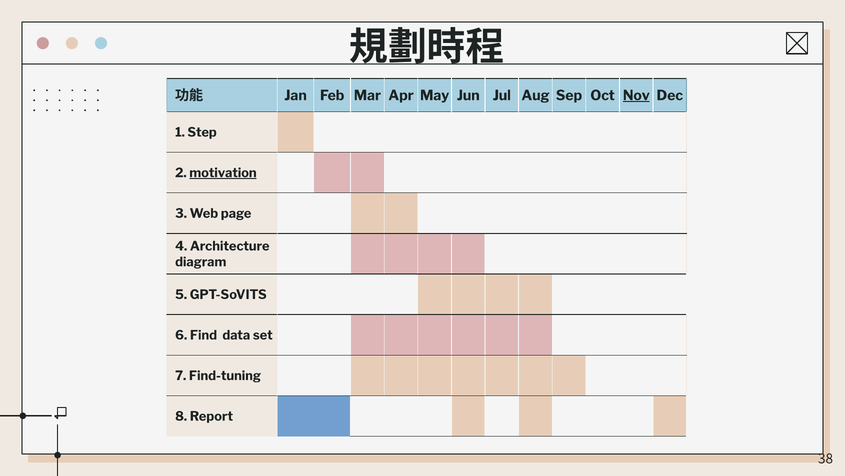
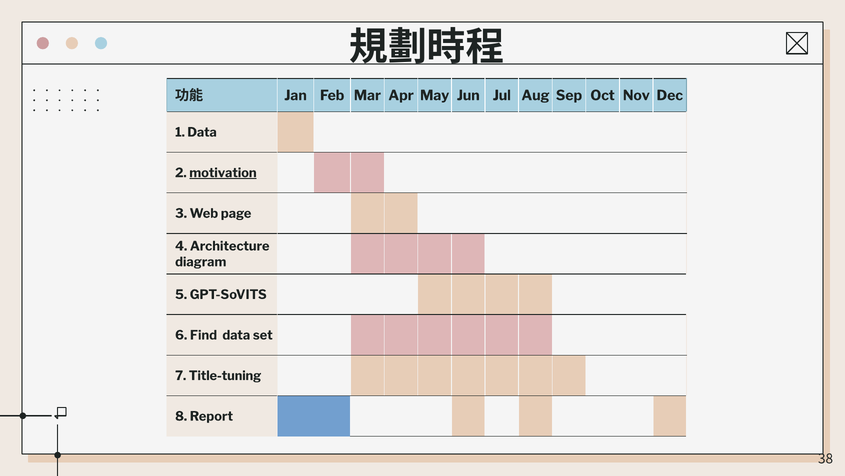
Nov underline: present -> none
1 Step: Step -> Data
Find-tuning: Find-tuning -> Title-tuning
